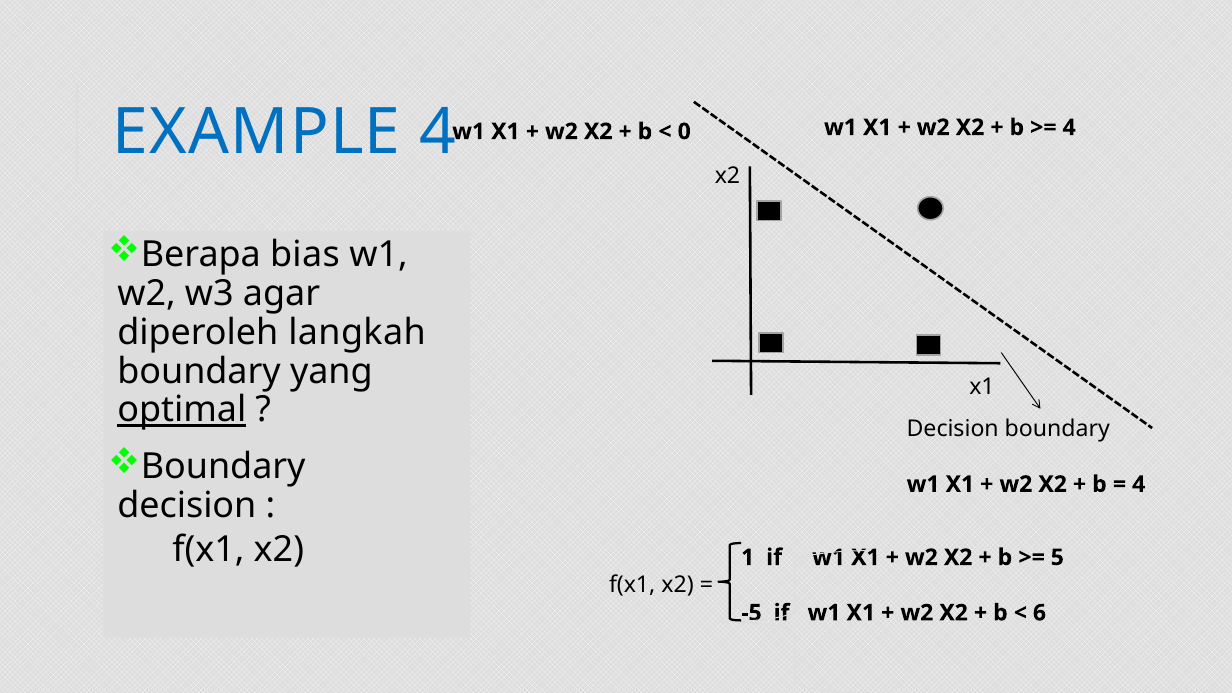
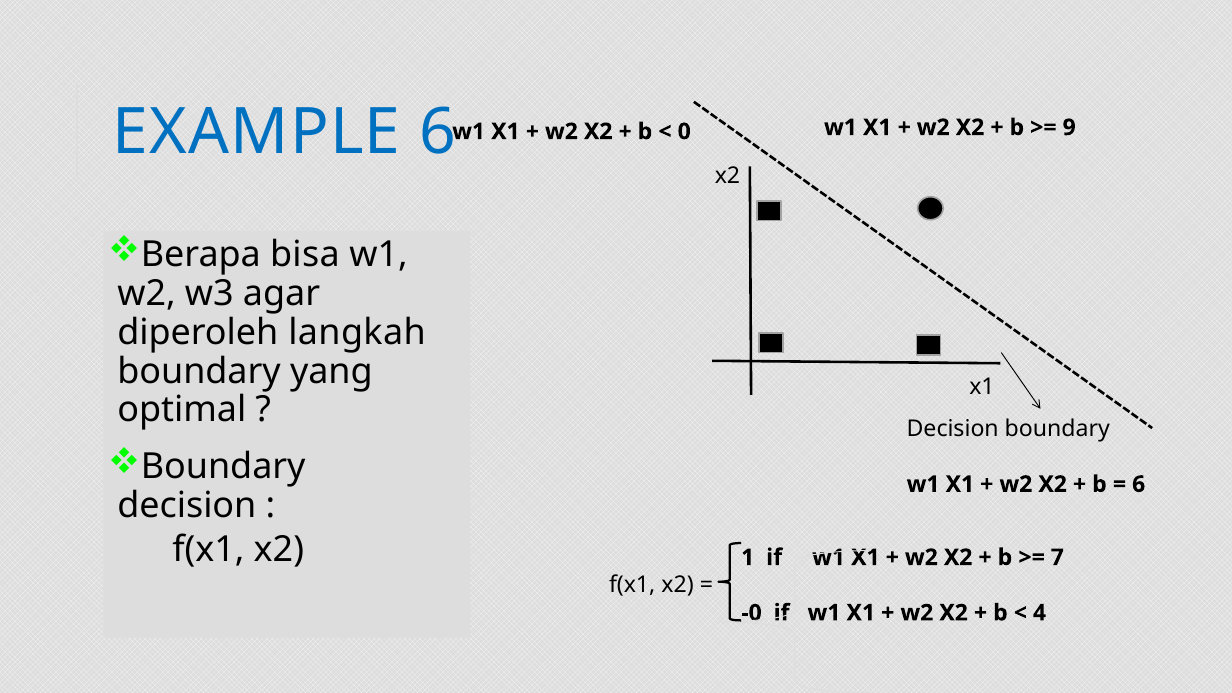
EXAMPLE 4: 4 -> 6
4 at (1069, 127): 4 -> 9
bias: bias -> bisa
optimal underline: present -> none
4 at (1139, 484): 4 -> 6
5: 5 -> 7
-5: -5 -> -0
6: 6 -> 4
